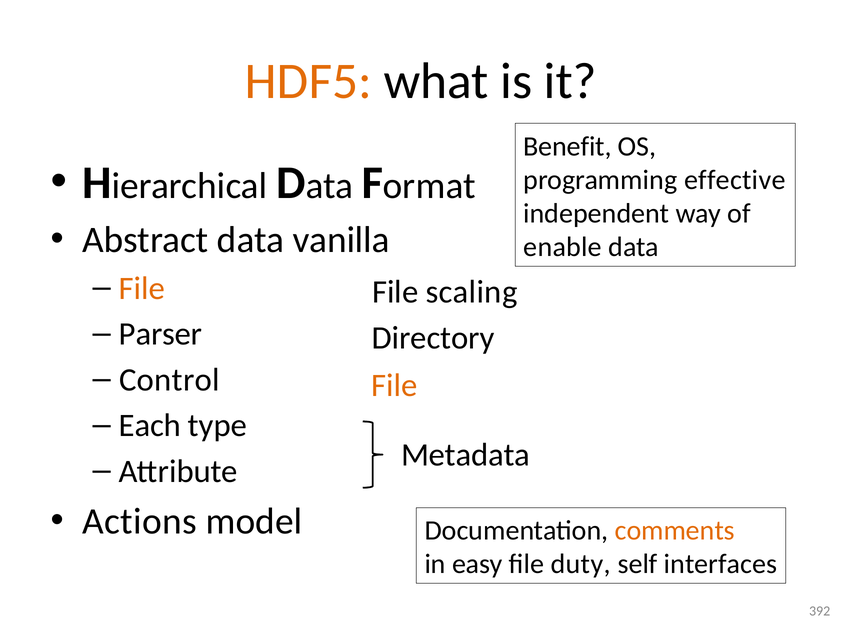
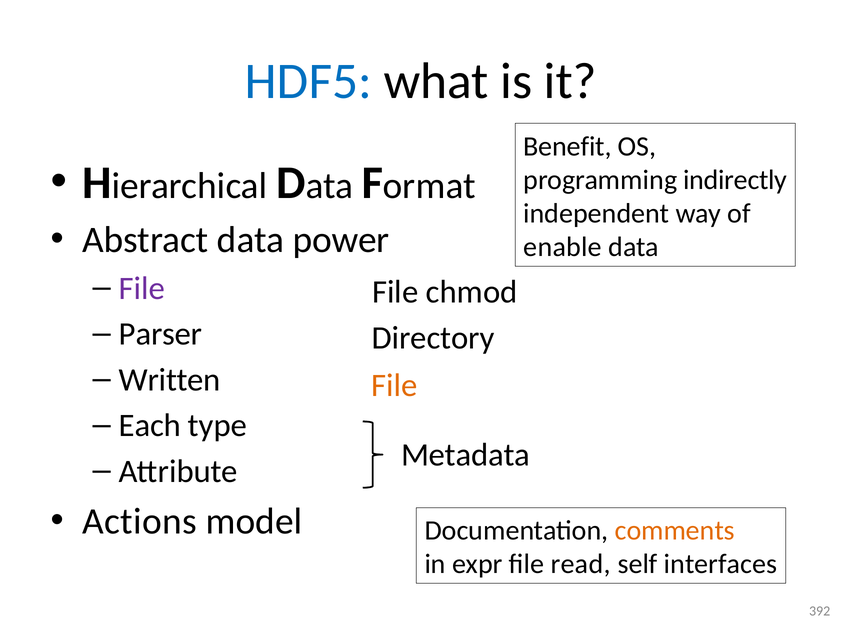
HDF5 colour: orange -> blue
effective: effective -> indirectly
vanilla: vanilla -> power
File at (142, 289) colour: orange -> purple
scaling: scaling -> chmod
Control: Control -> Written
easy: easy -> expr
duty: duty -> read
